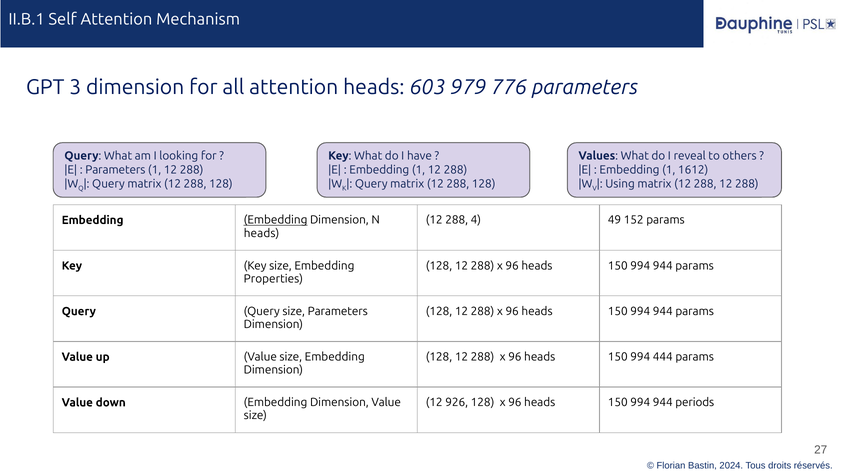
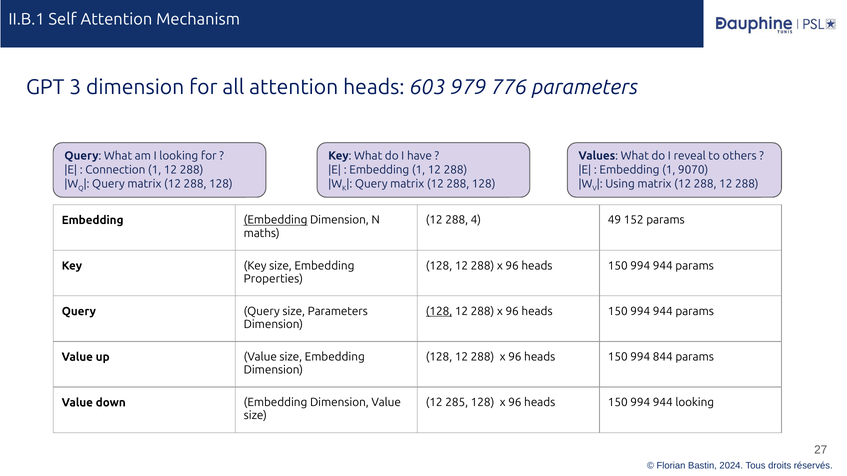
Parameters at (115, 170): Parameters -> Connection
1612: 1612 -> 9070
heads at (262, 233): heads -> maths
128 at (439, 312) underline: none -> present
444: 444 -> 844
926: 926 -> 285
944 periods: periods -> looking
